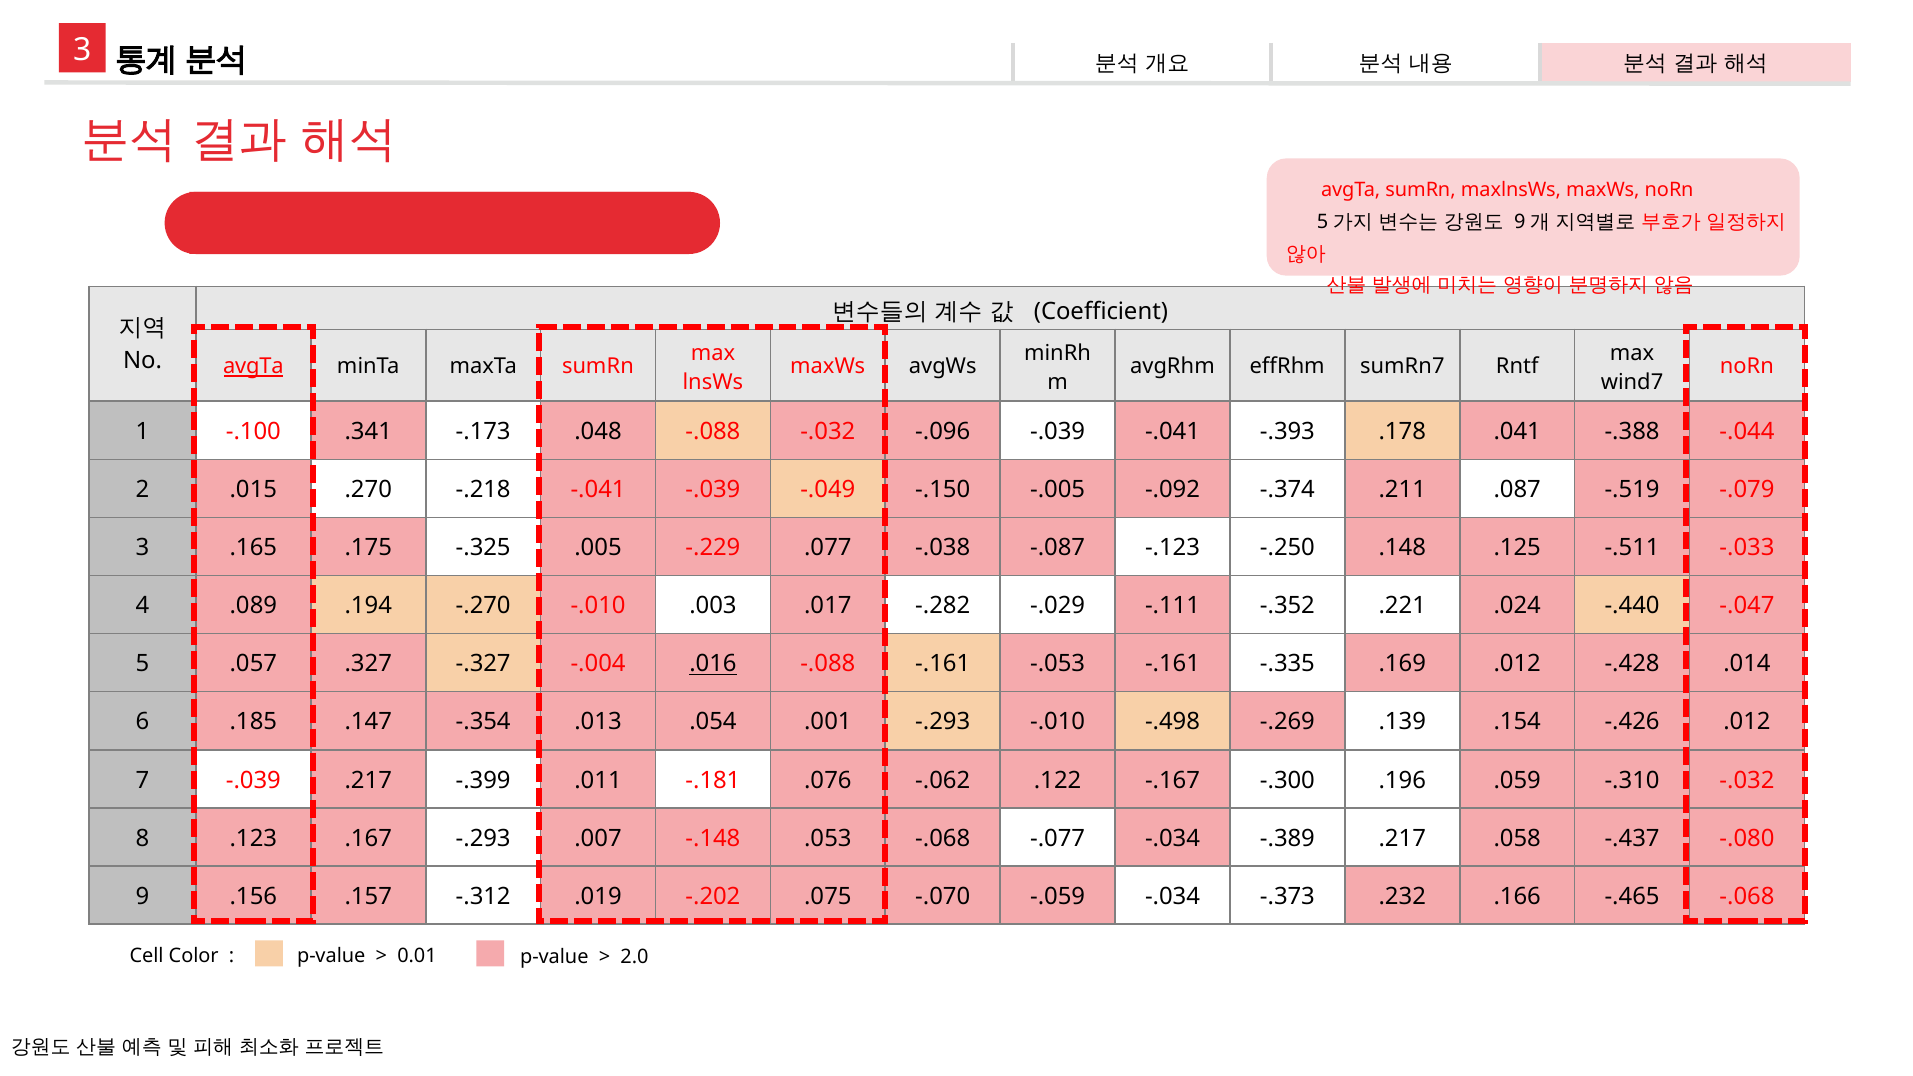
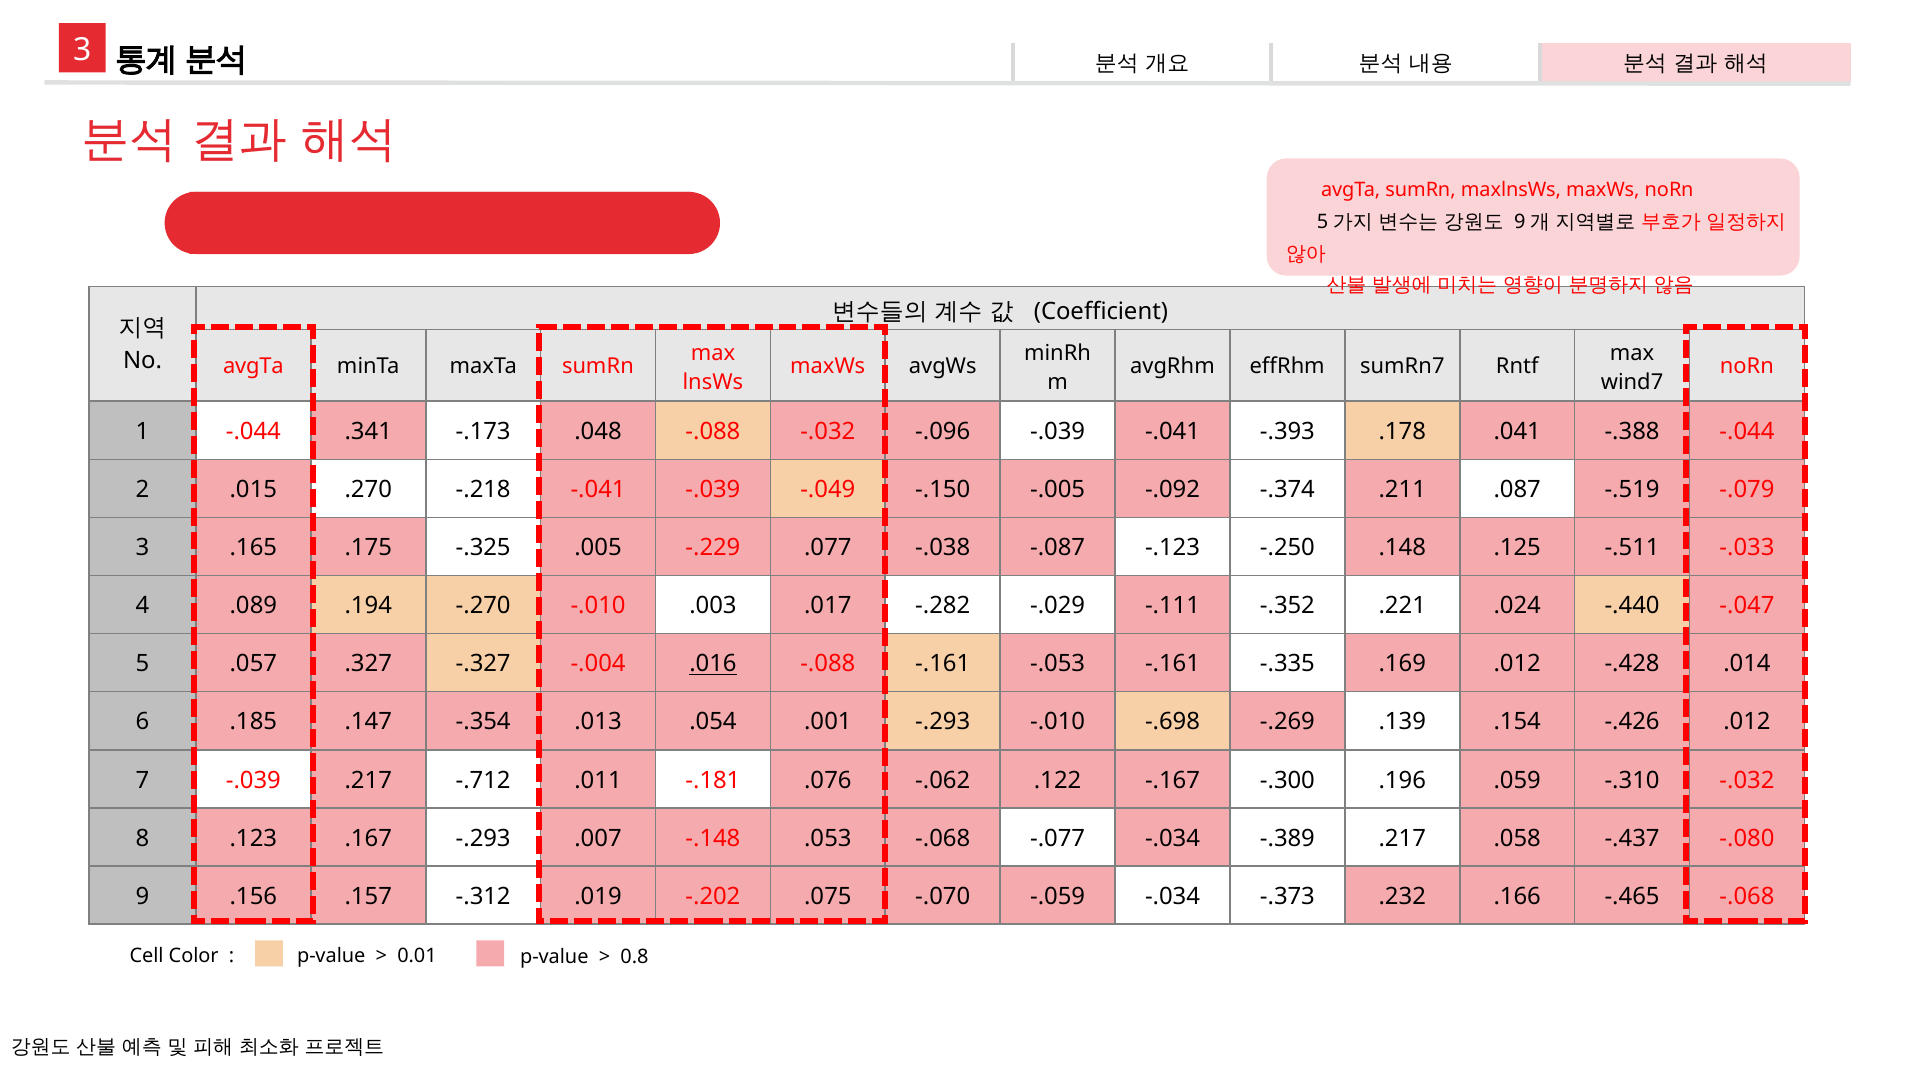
avgTa at (253, 367) underline: present -> none
1 -.100: -.100 -> -.044
-.498: -.498 -> -.698
-.399: -.399 -> -.712
2.0: 2.0 -> 0.8
